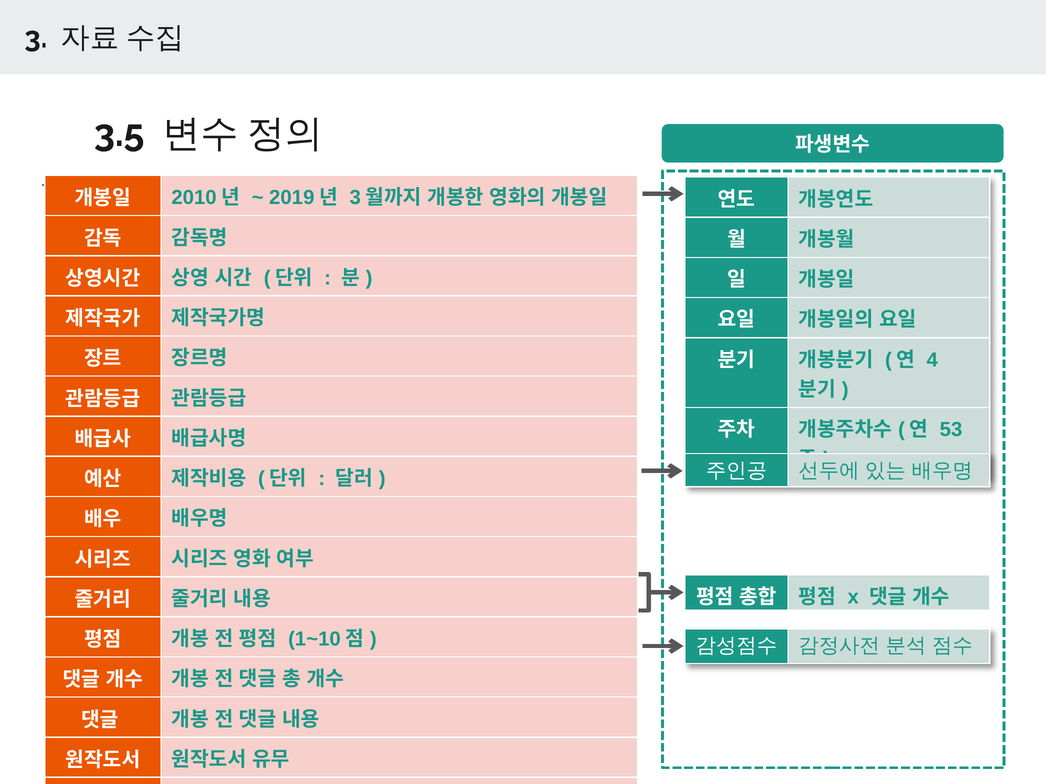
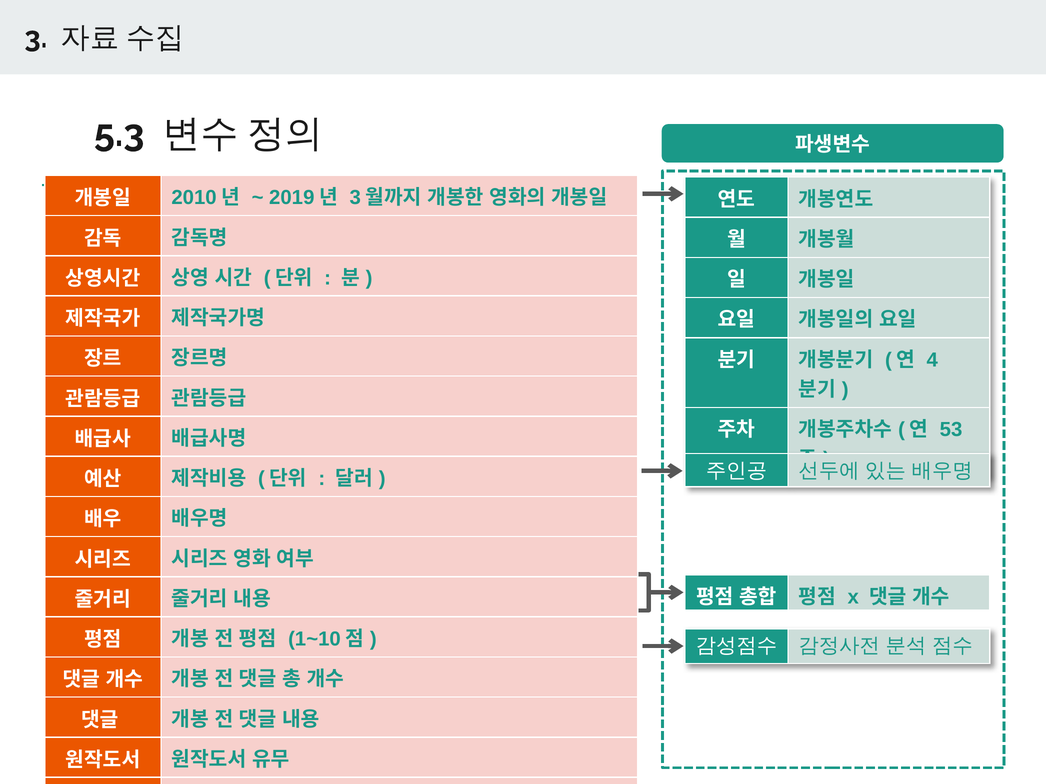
3.5: 3.5 -> 5.3
